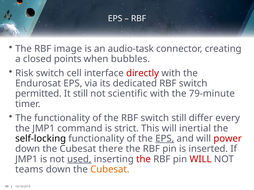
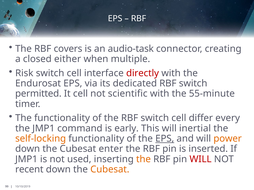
image: image -> covers
points: points -> either
bubbles: bubbles -> multiple
It still: still -> cell
79-minute: 79-minute -> 55-minute
RBF switch still: still -> cell
strict: strict -> early
self-locking colour: black -> orange
power colour: red -> orange
there: there -> enter
used underline: present -> none
the at (144, 160) colour: red -> orange
teams: teams -> recent
